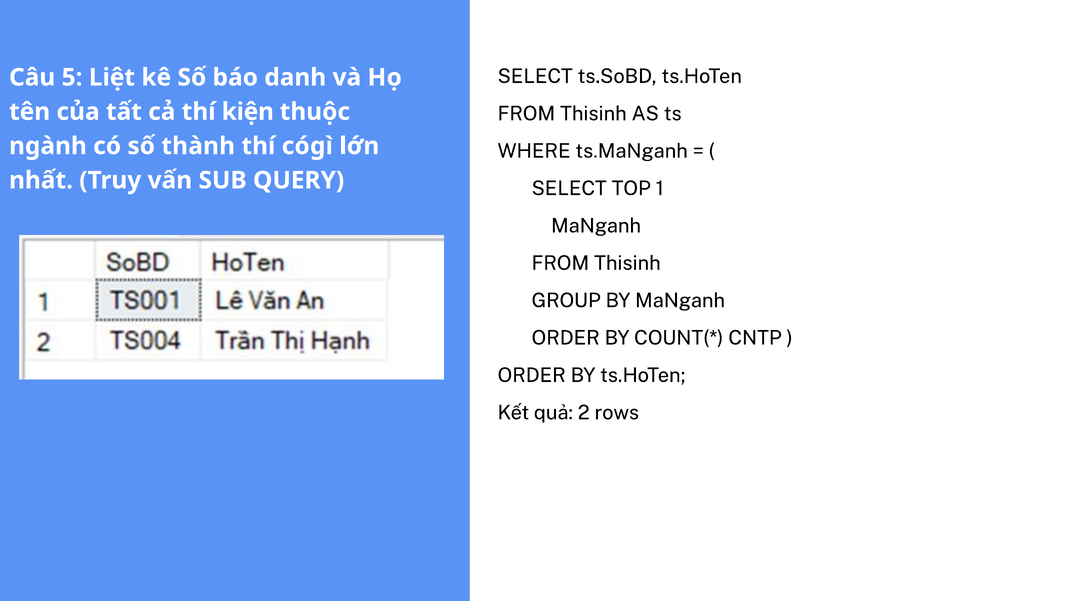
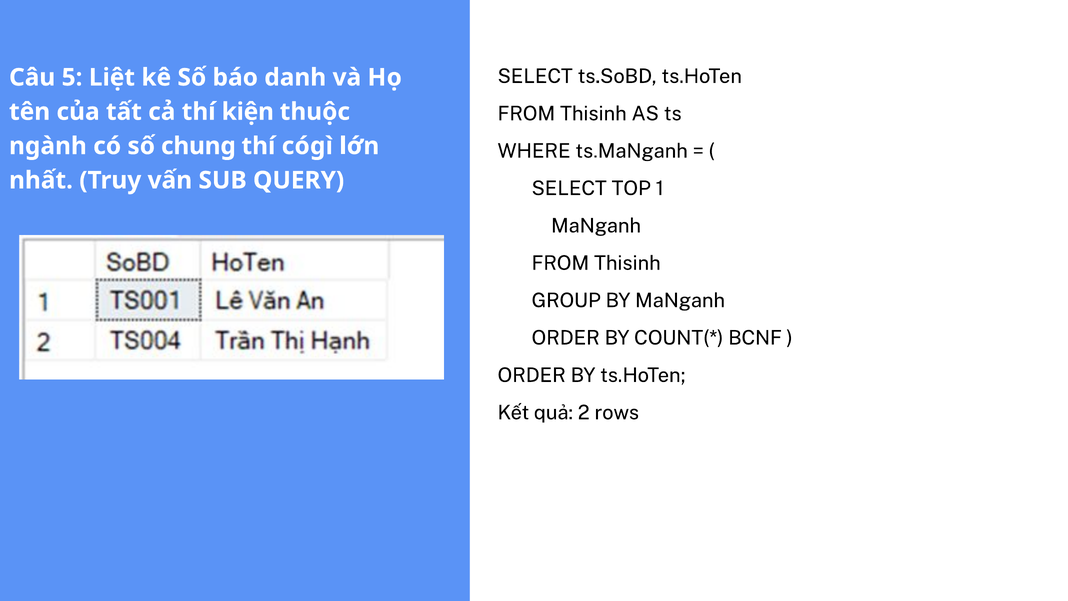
thành: thành -> chung
CNTP: CNTP -> BCNF
